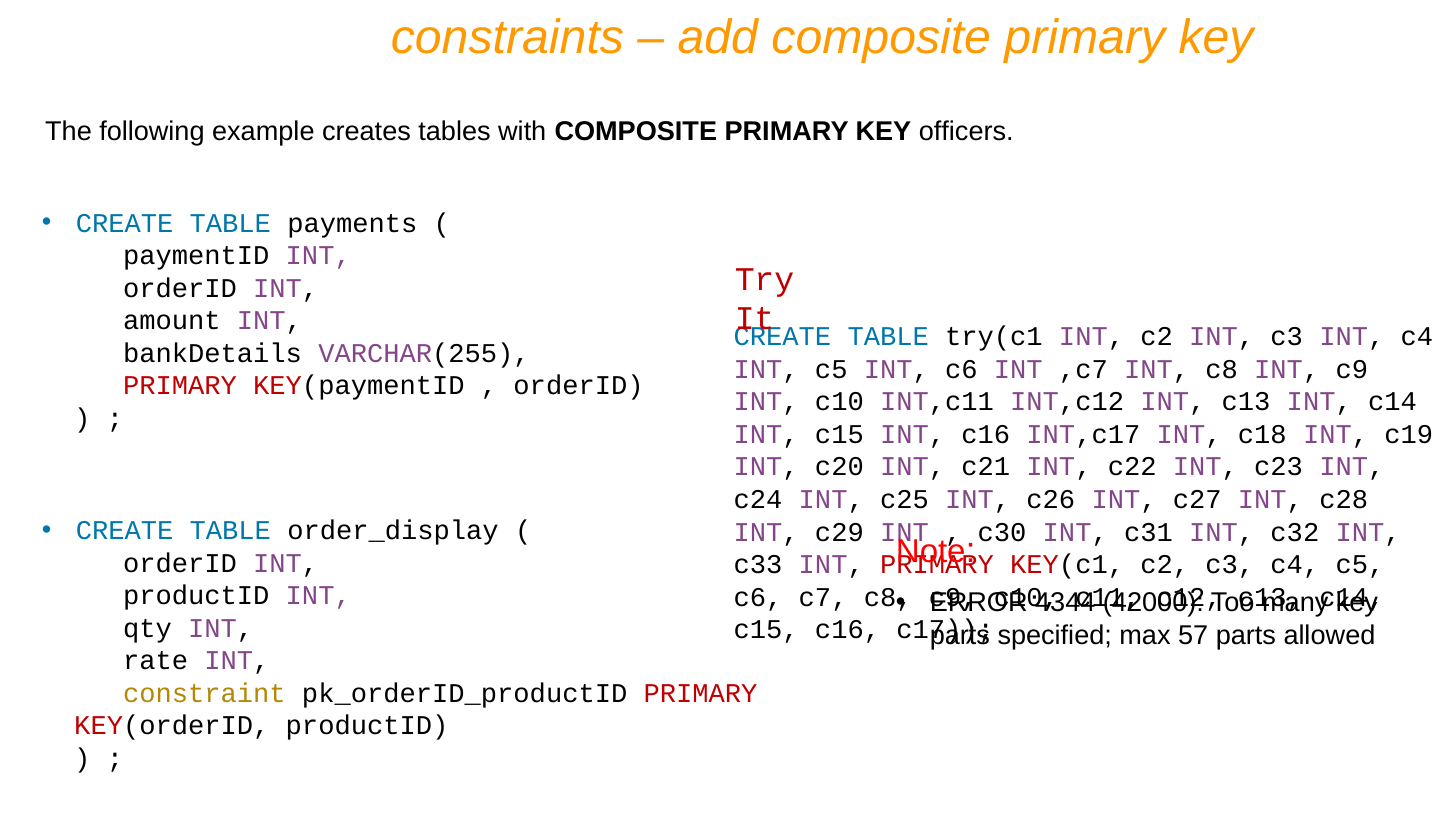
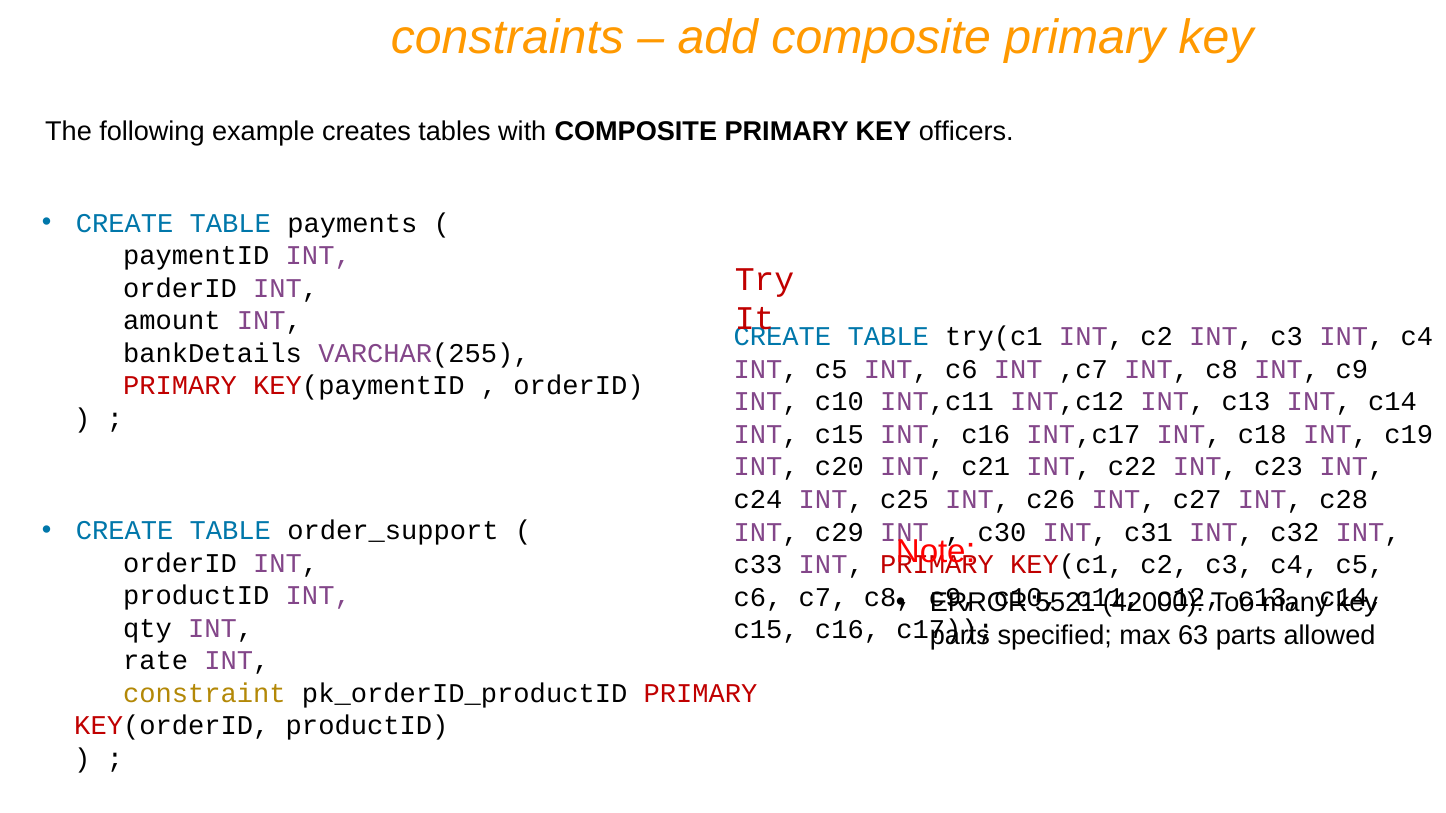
order_display: order_display -> order_support
4344: 4344 -> 5521
57: 57 -> 63
